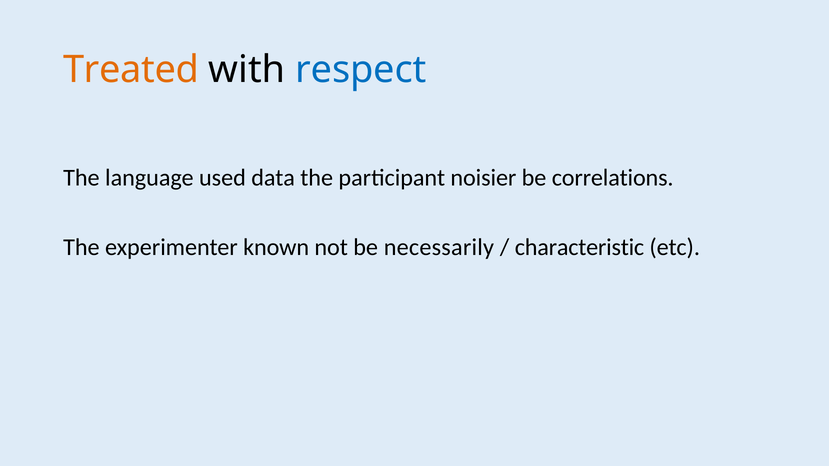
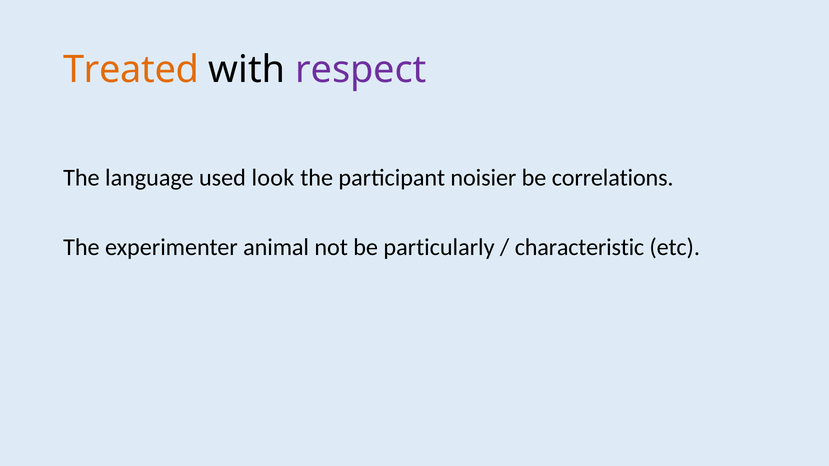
respect colour: blue -> purple
data: data -> look
known: known -> animal
necessarily: necessarily -> particularly
